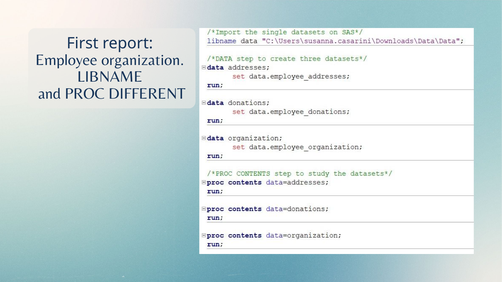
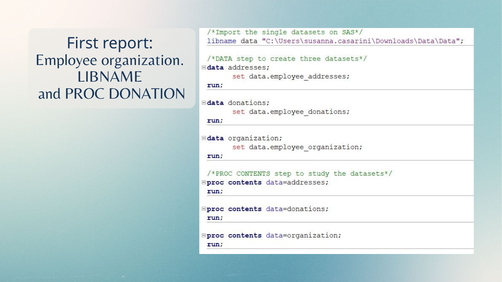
DIFFERENT: DIFFERENT -> DONATION
